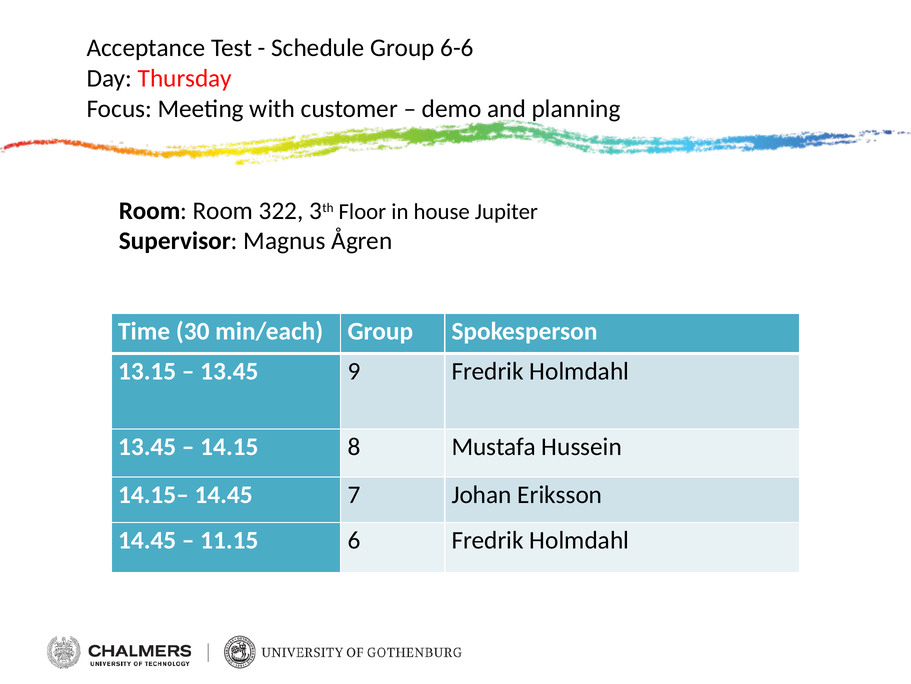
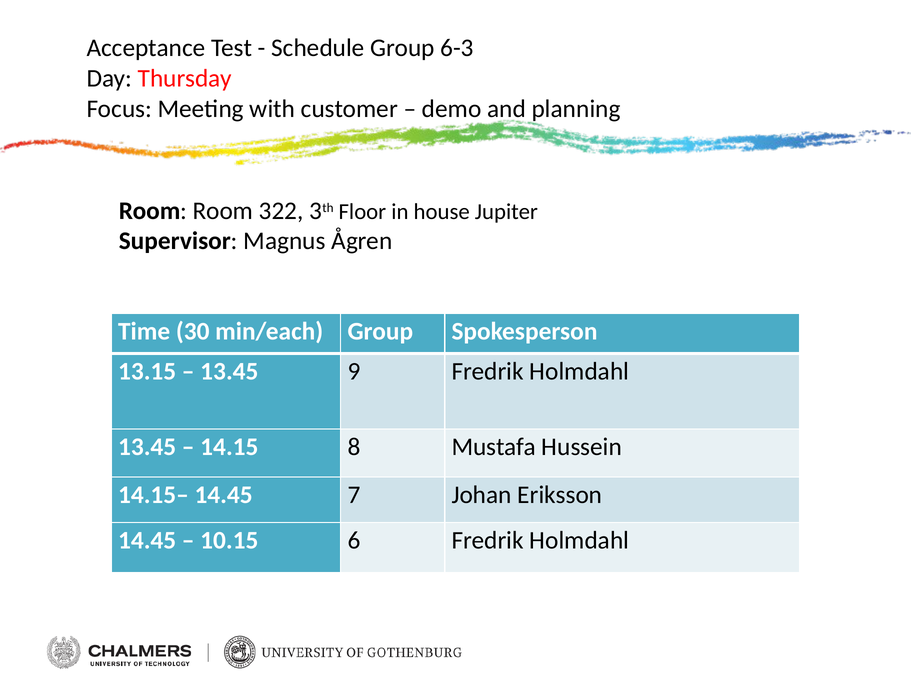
6-6: 6-6 -> 6-3
11.15: 11.15 -> 10.15
